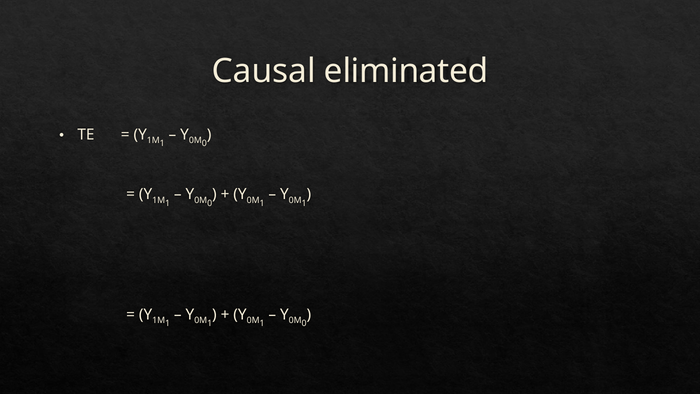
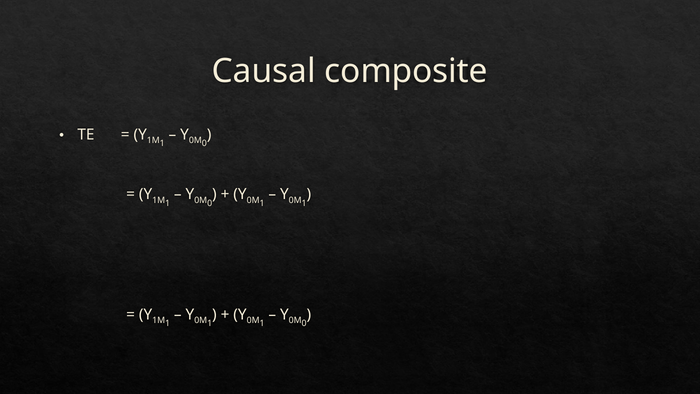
eliminated: eliminated -> composite
